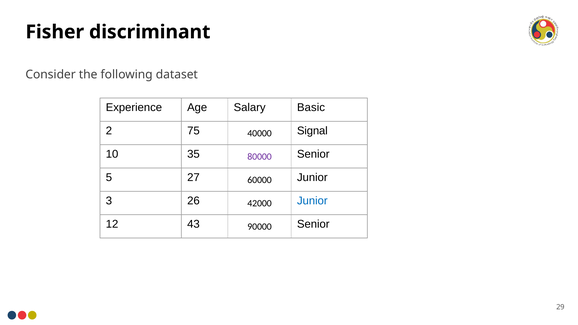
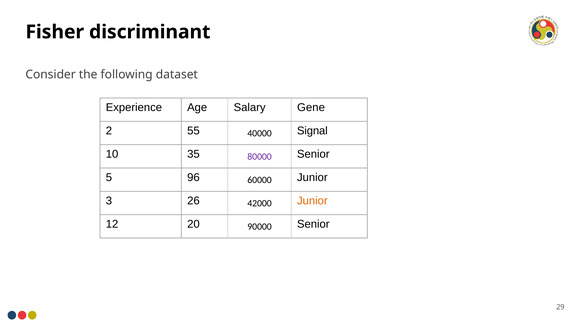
Basic: Basic -> Gene
75: 75 -> 55
27: 27 -> 96
Junior at (312, 201) colour: blue -> orange
43: 43 -> 20
